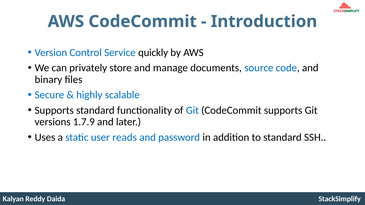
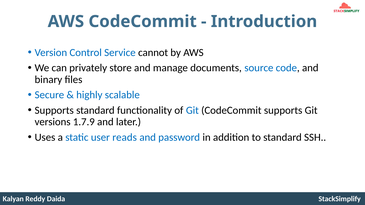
quickly: quickly -> cannot
